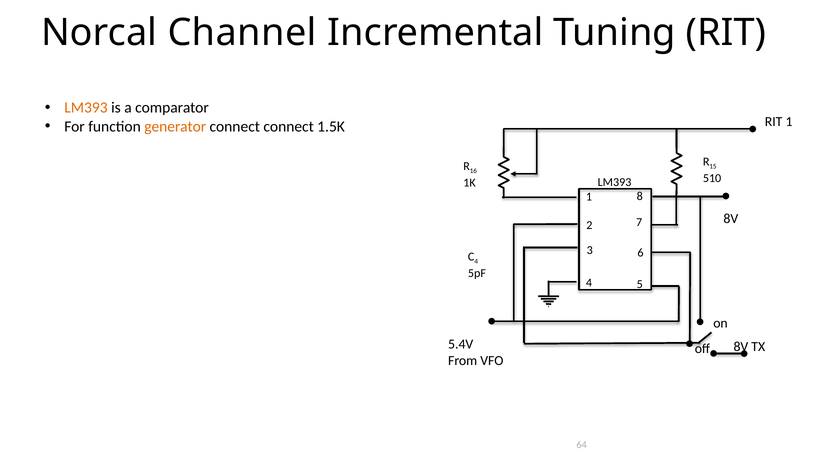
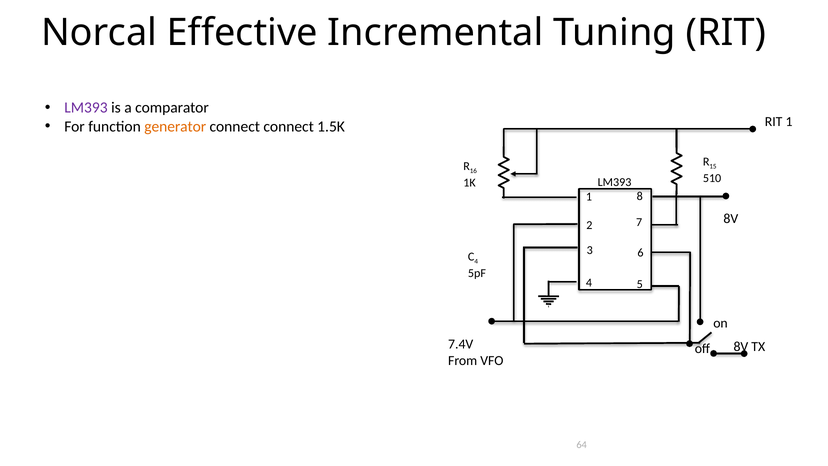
Channel: Channel -> Effective
LM393 at (86, 108) colour: orange -> purple
5.4V: 5.4V -> 7.4V
